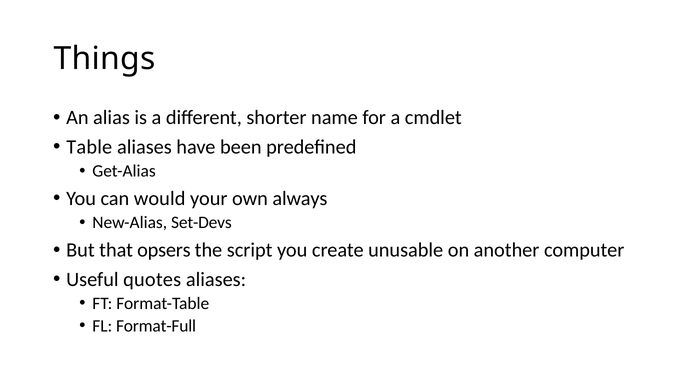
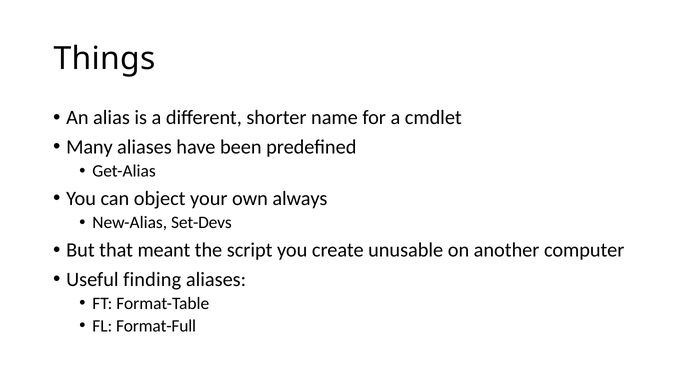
Table: Table -> Many
would: would -> object
opsers: opsers -> meant
quotes: quotes -> finding
